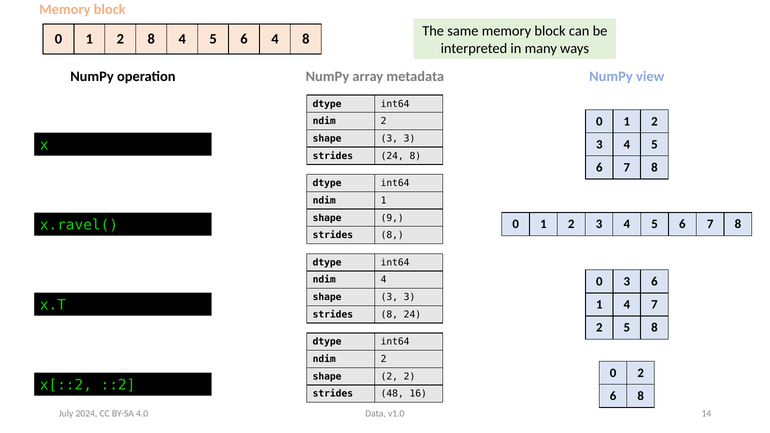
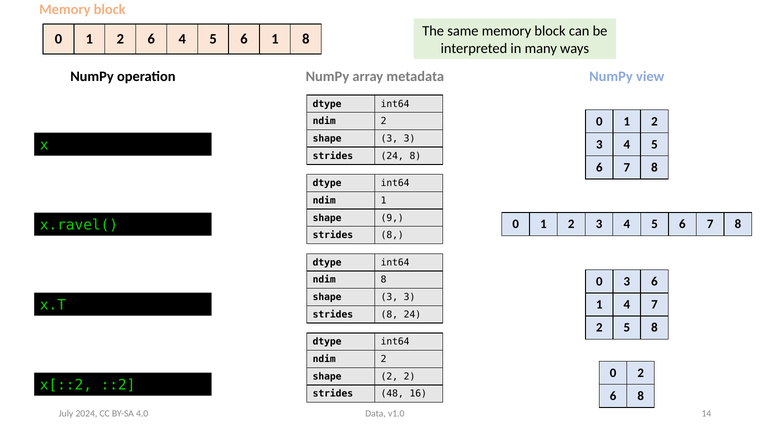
1 2 8: 8 -> 6
5 6 4: 4 -> 1
ndim 4: 4 -> 8
